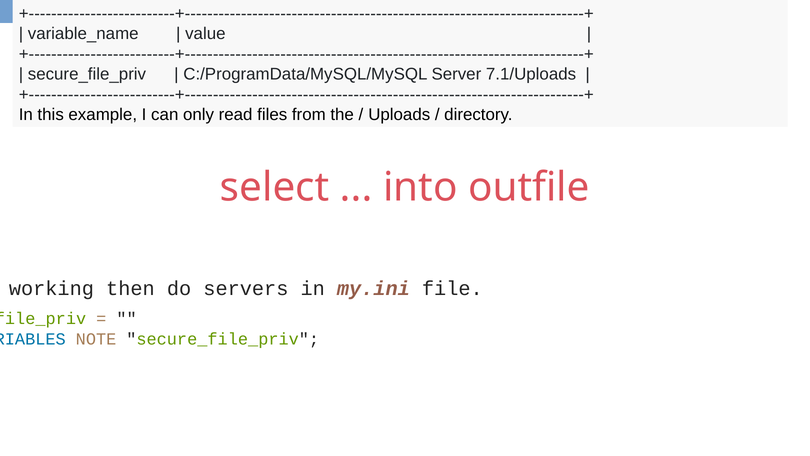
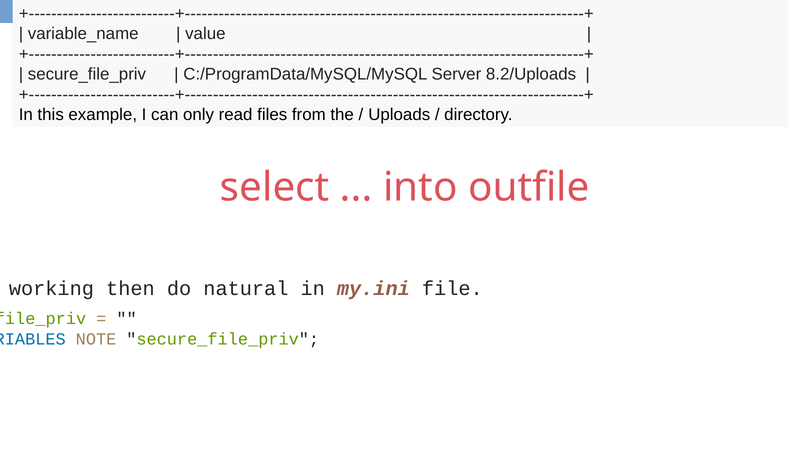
7.1/Uploads: 7.1/Uploads -> 8.2/Uploads
servers: servers -> natural
